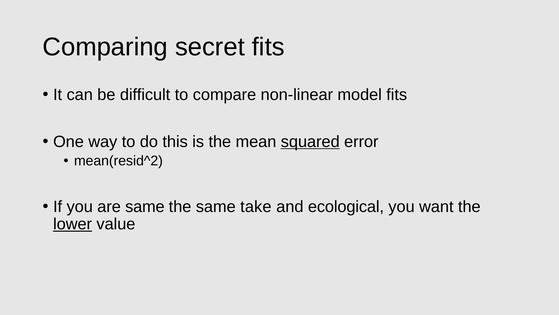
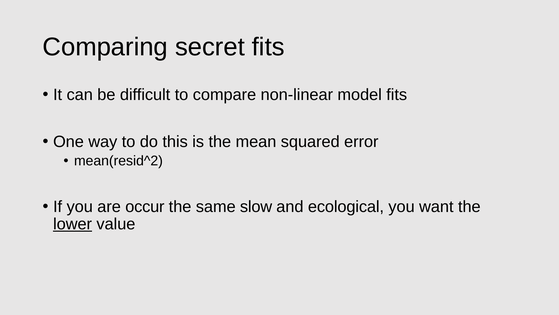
squared underline: present -> none
are same: same -> occur
take: take -> slow
